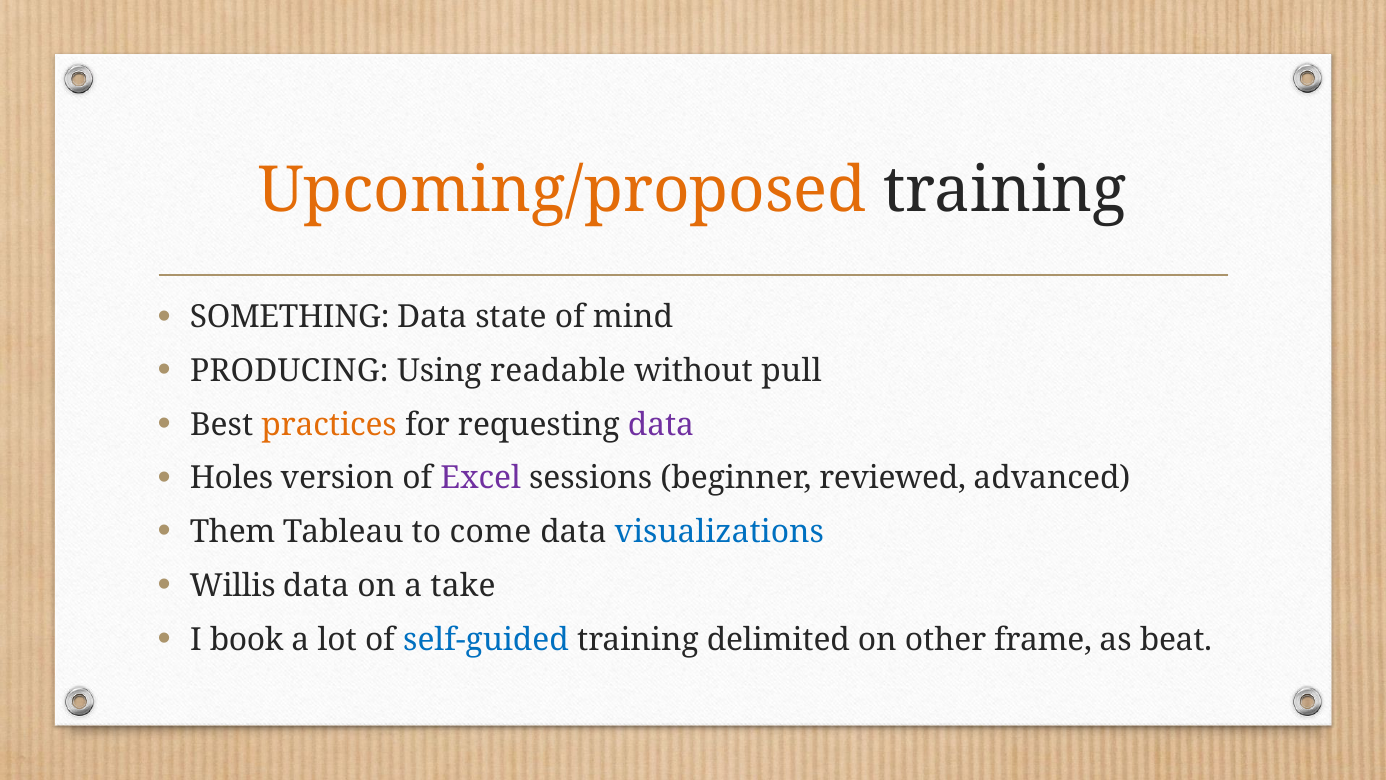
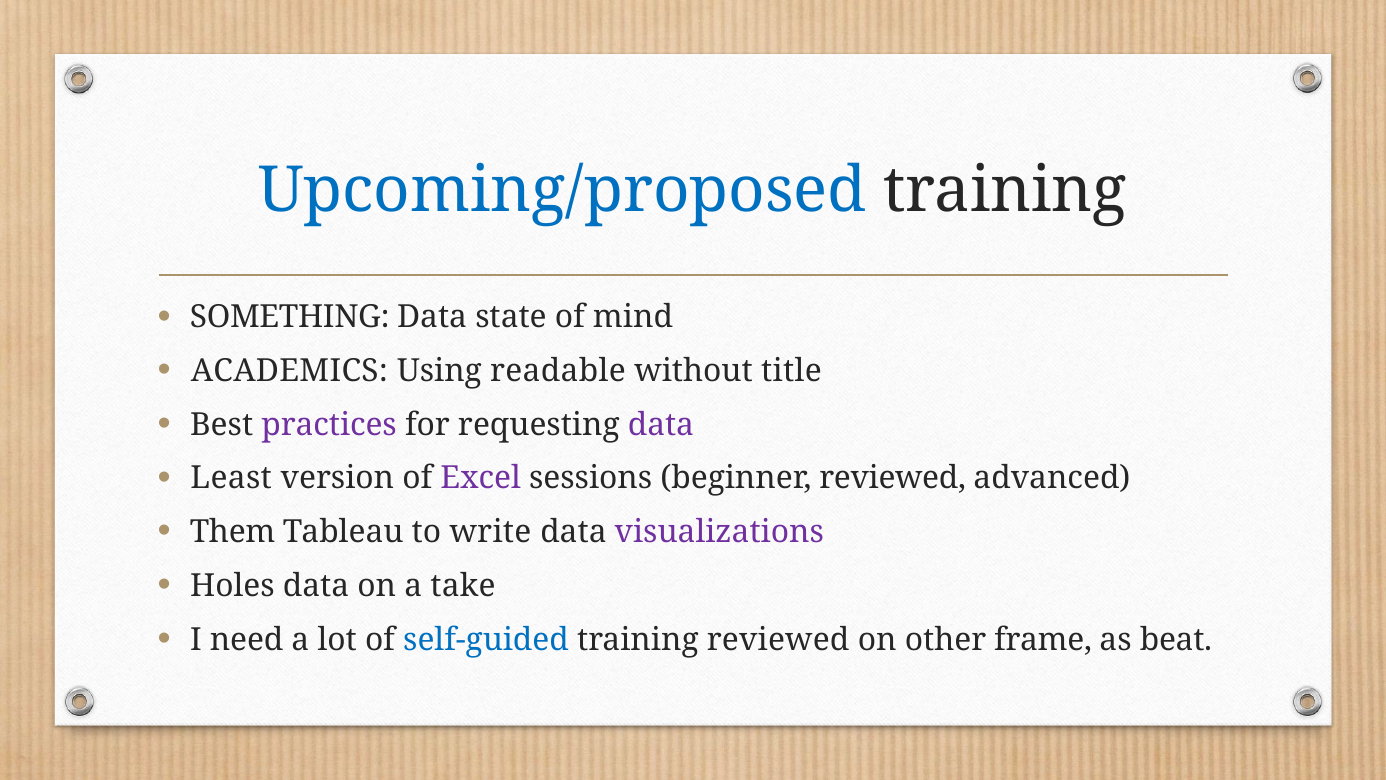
Upcoming/proposed colour: orange -> blue
PRODUCING: PRODUCING -> ACADEMICS
pull: pull -> title
practices colour: orange -> purple
Holes: Holes -> Least
come: come -> write
visualizations colour: blue -> purple
Willis: Willis -> Holes
book: book -> need
training delimited: delimited -> reviewed
